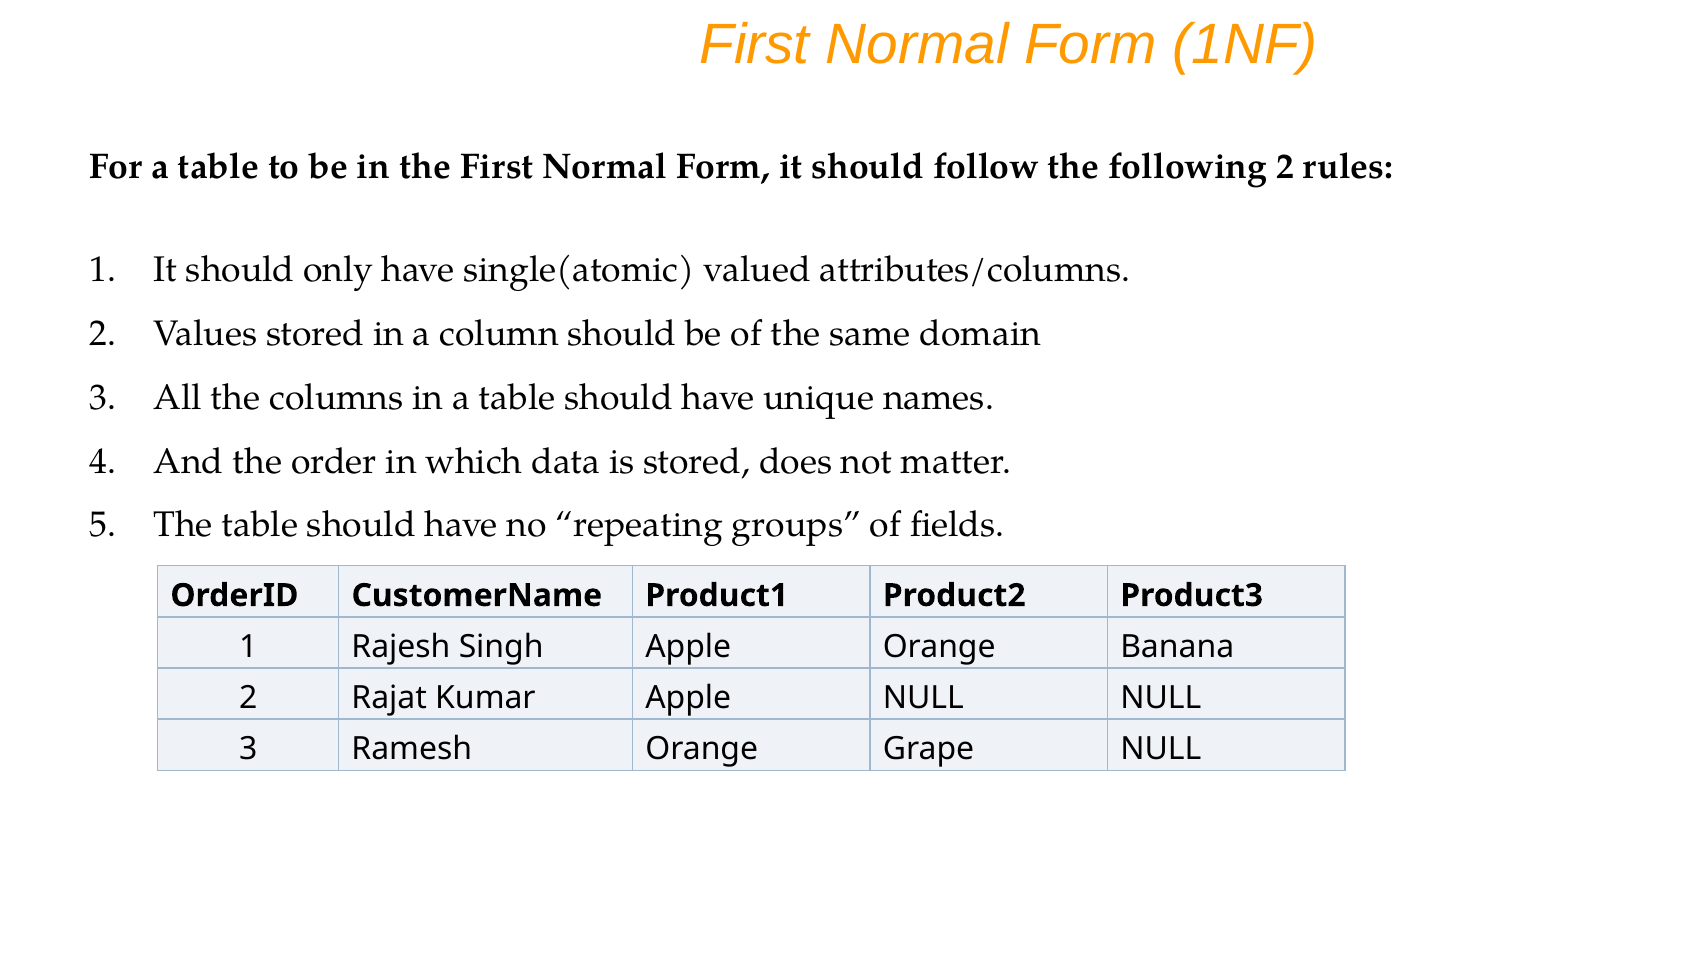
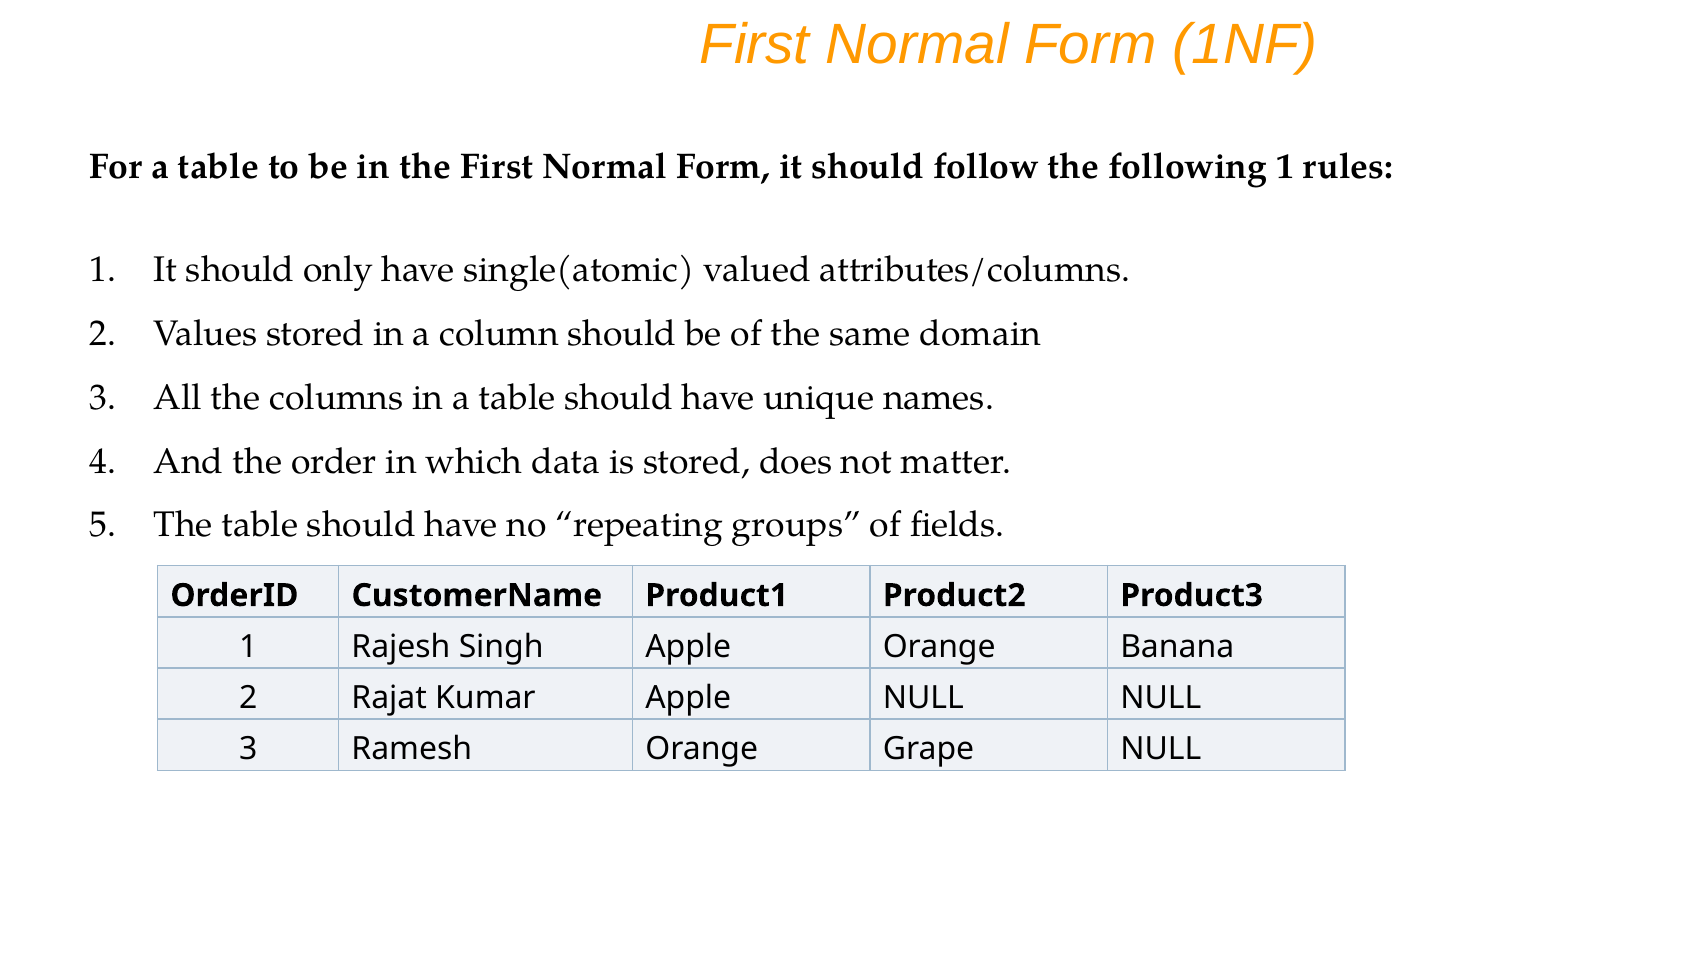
following 2: 2 -> 1
